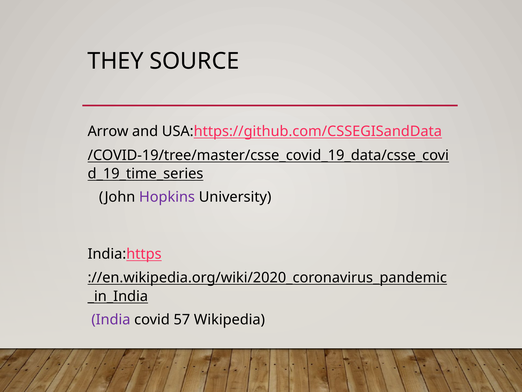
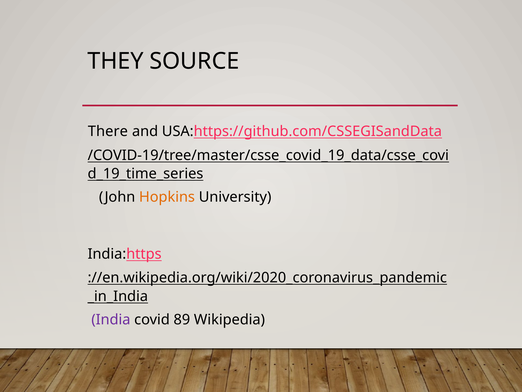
Arrow: Arrow -> There
Hopkins colour: purple -> orange
57: 57 -> 89
